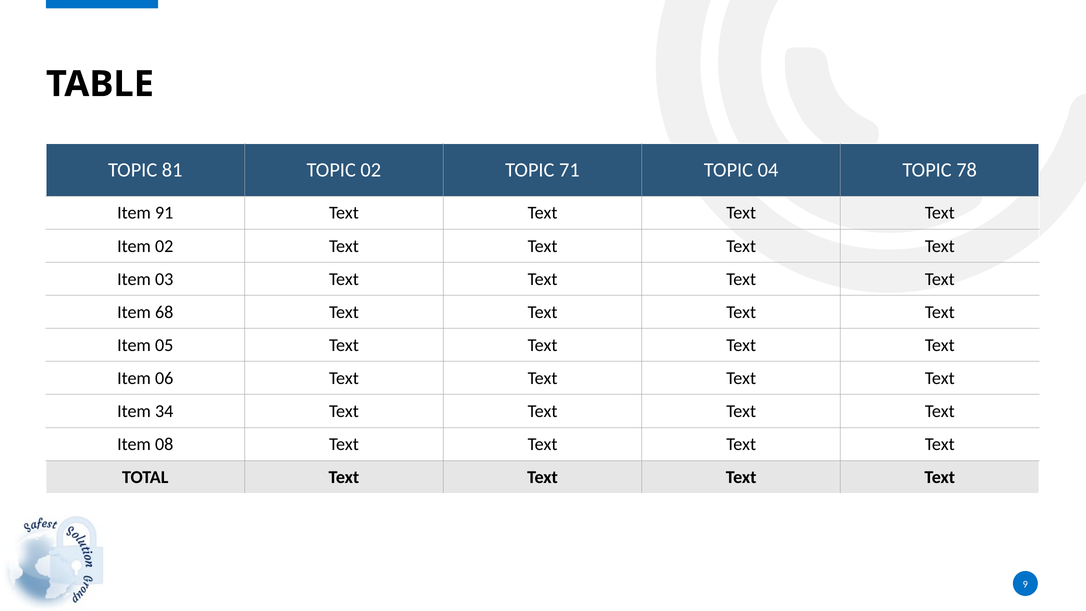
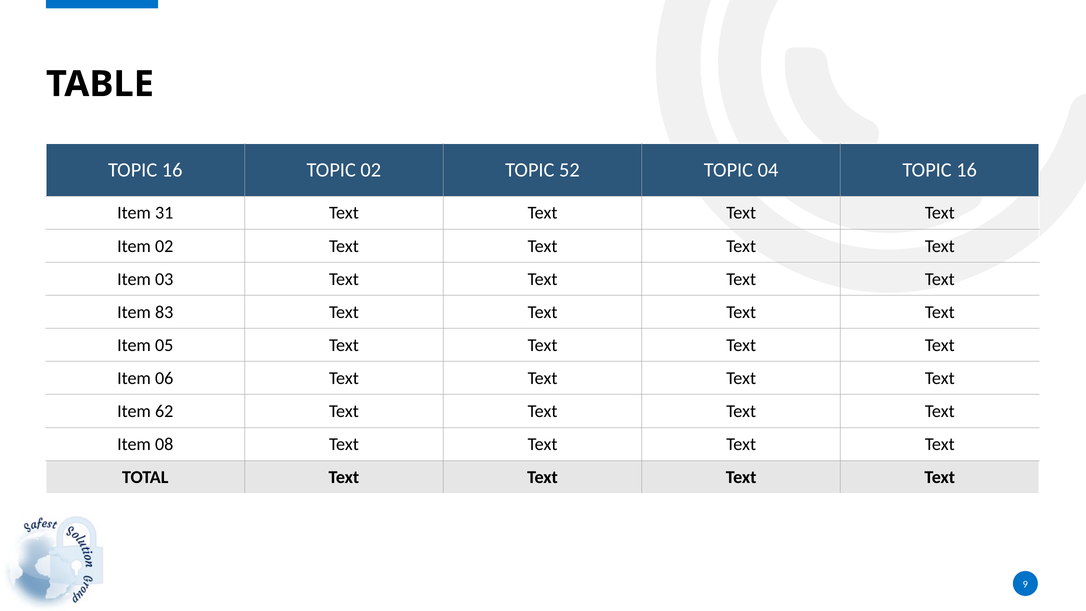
81 at (172, 170): 81 -> 16
71: 71 -> 52
04 TOPIC 78: 78 -> 16
91: 91 -> 31
68: 68 -> 83
34: 34 -> 62
